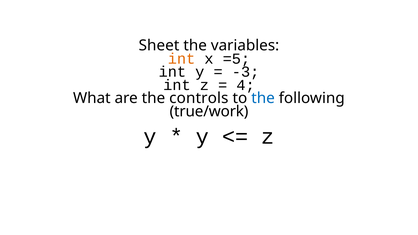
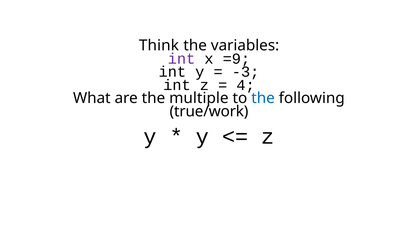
Sheet: Sheet -> Think
int at (182, 59) colour: orange -> purple
=5: =5 -> =9
controls: controls -> multiple
